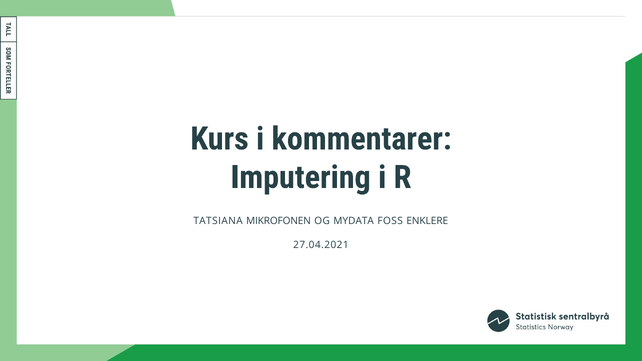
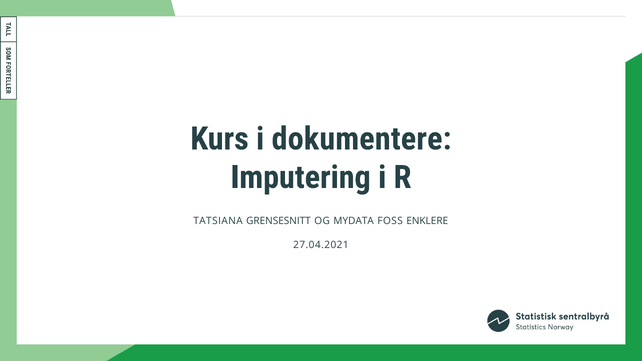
kommentarer: kommentarer -> dokumentere
MIKROFONEN: MIKROFONEN -> GRENSESNITT
